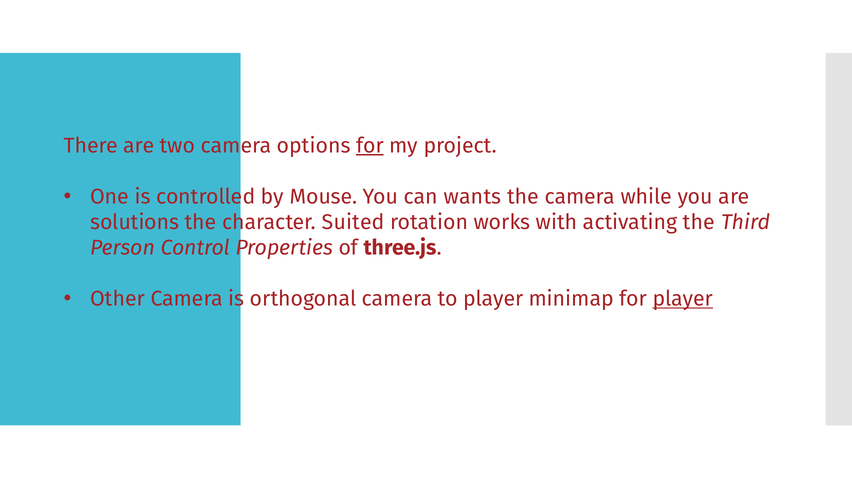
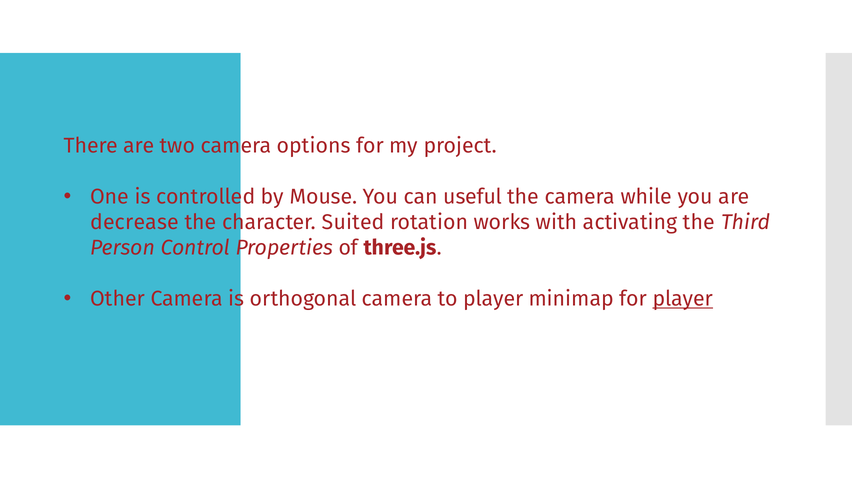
for at (370, 146) underline: present -> none
wants: wants -> useful
solutions: solutions -> decrease
